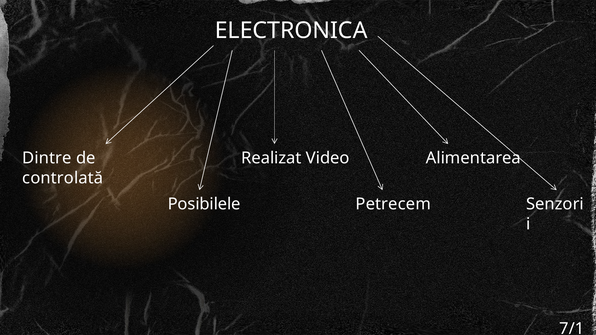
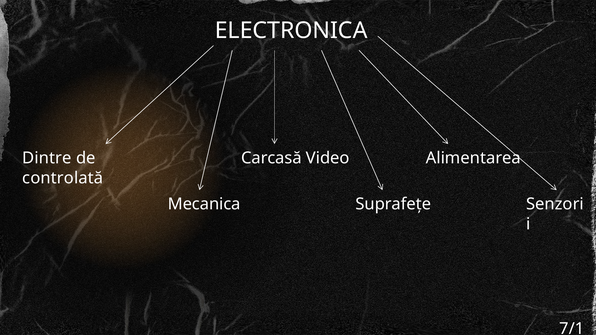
Realizat: Realizat -> Carcasă
Posibilele: Posibilele -> Mecanica
Petrecem: Petrecem -> Suprafețe
